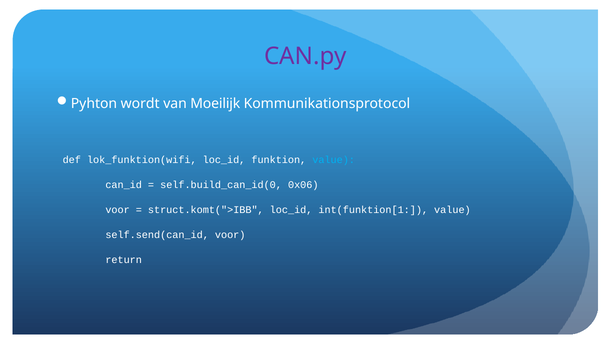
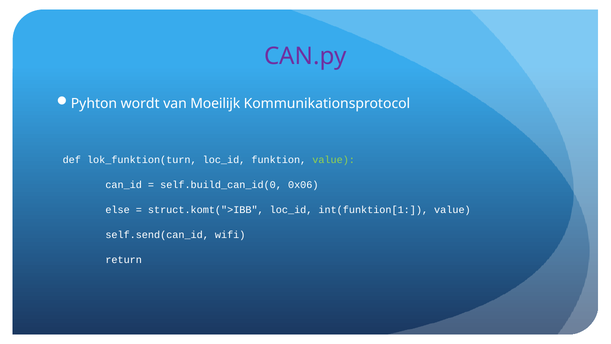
lok_funktion(wifi: lok_funktion(wifi -> lok_funktion(turn
value at (334, 160) colour: light blue -> light green
voor at (118, 210): voor -> else
self.send(can_id voor: voor -> wifi
